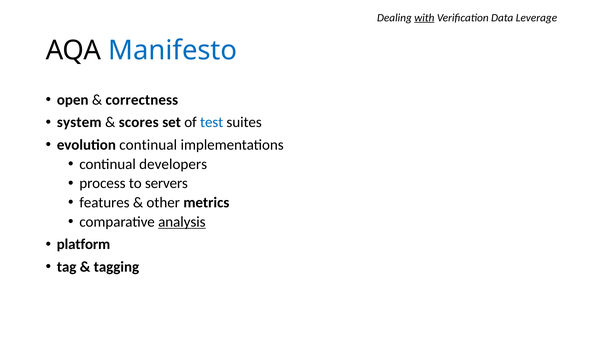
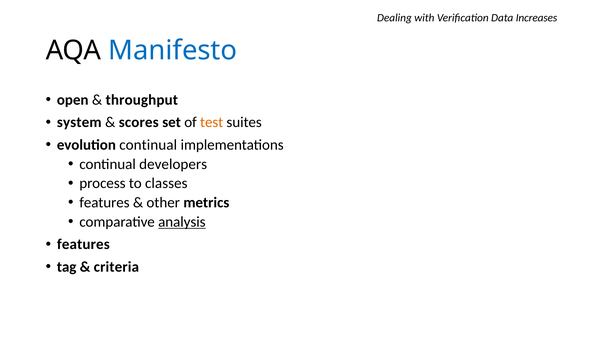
with underline: present -> none
Leverage: Leverage -> Increases
correctness: correctness -> throughput
test colour: blue -> orange
servers: servers -> classes
platform at (83, 244): platform -> features
tagging: tagging -> criteria
